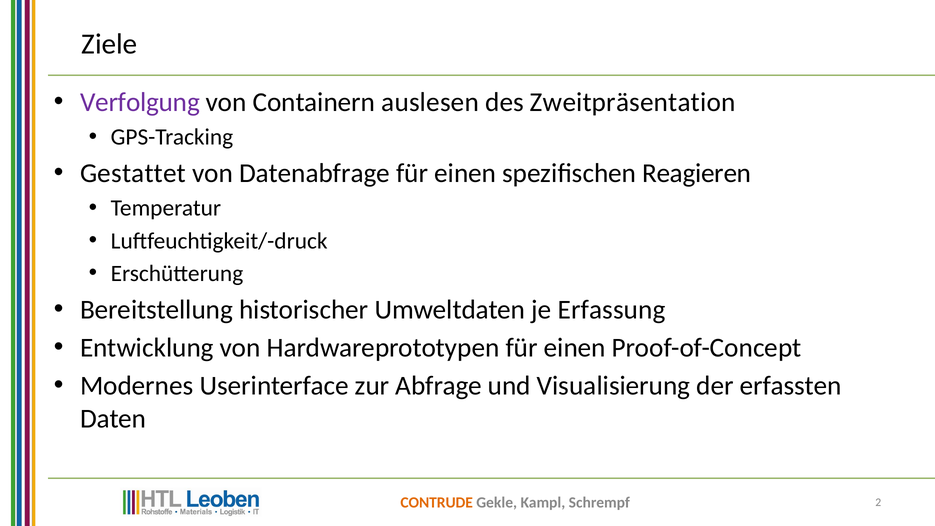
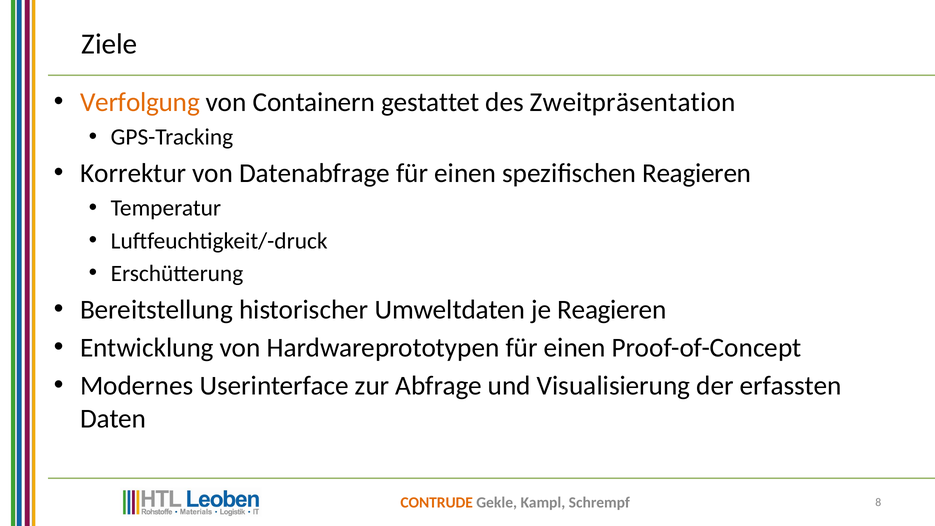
Verfolgung colour: purple -> orange
auslesen: auslesen -> gestattet
Gestattet: Gestattet -> Korrektur
je Erfassung: Erfassung -> Reagieren
2: 2 -> 8
